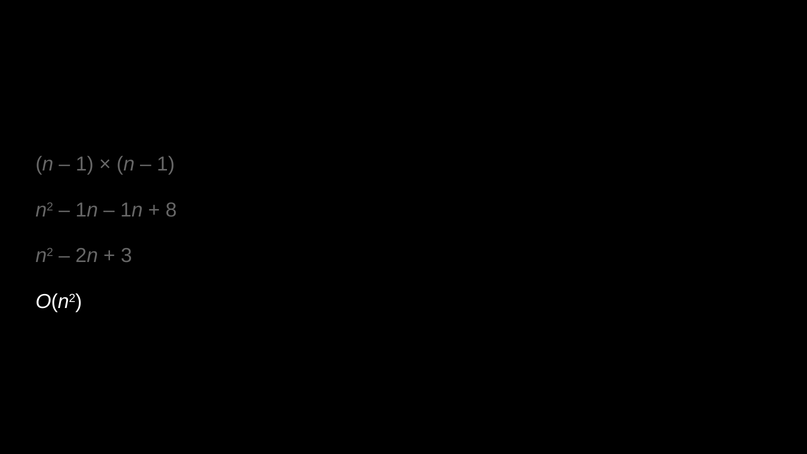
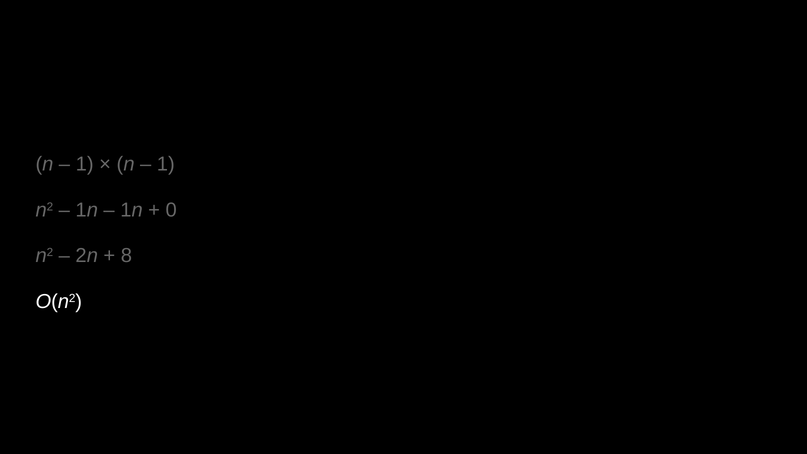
8: 8 -> 0
3: 3 -> 8
